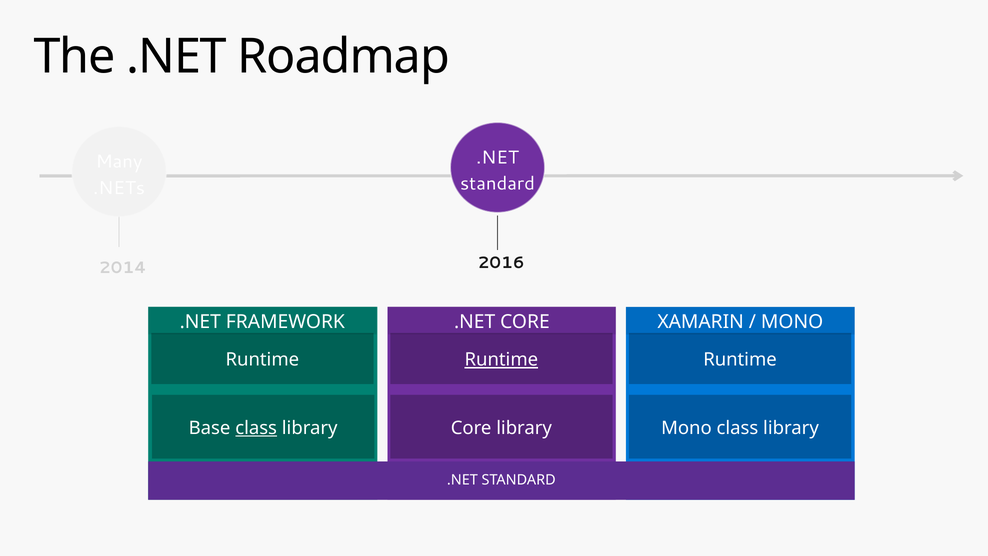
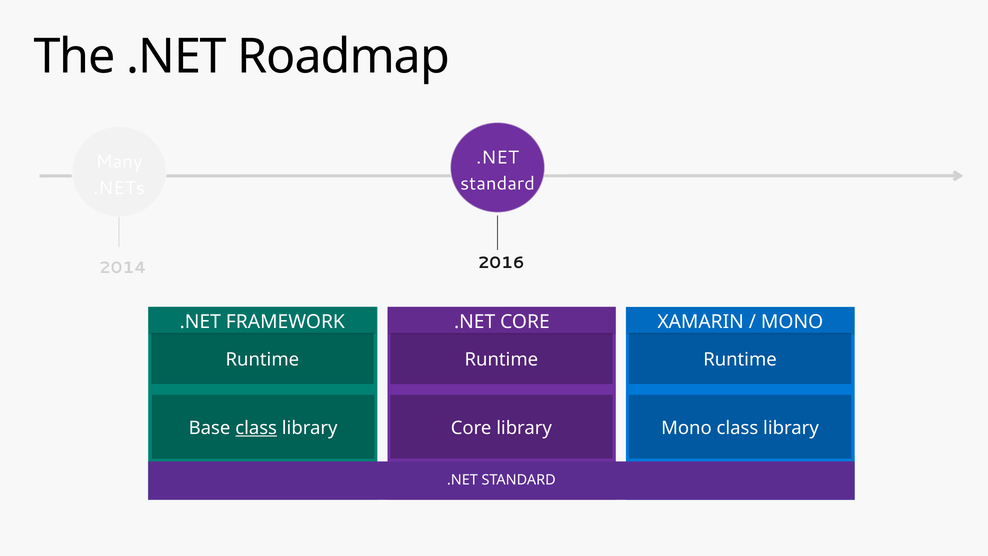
Runtime at (501, 360) underline: present -> none
